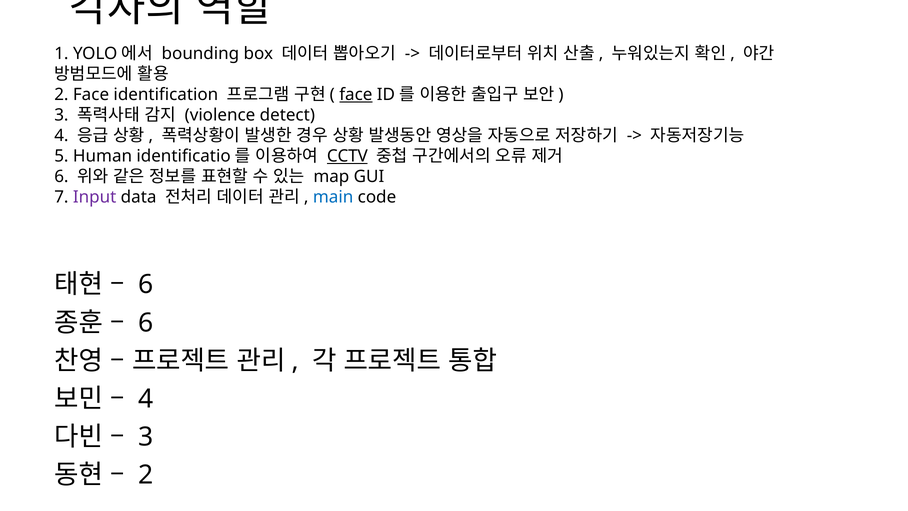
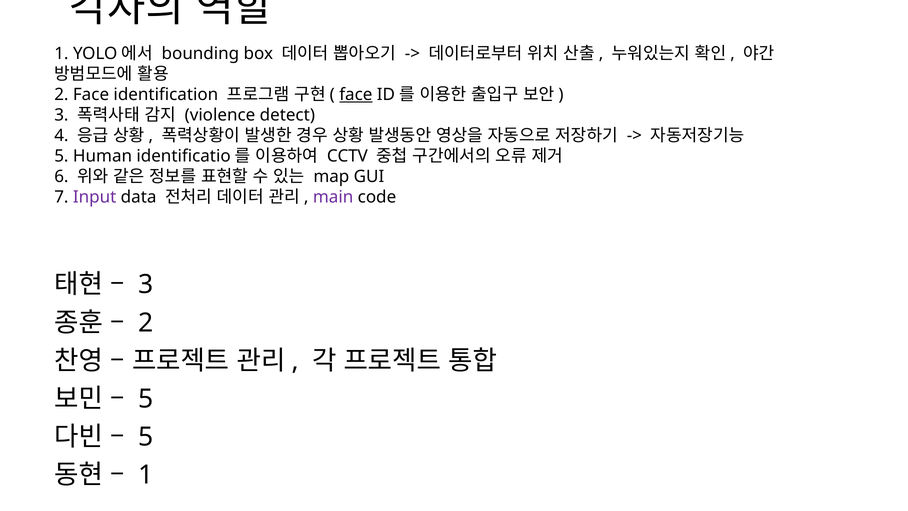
CCTV underline: present -> none
main colour: blue -> purple
6 at (146, 285): 6 -> 3
6 at (146, 323): 6 -> 2
4 at (146, 399): 4 -> 5
3 at (146, 437): 3 -> 5
2 at (146, 475): 2 -> 1
